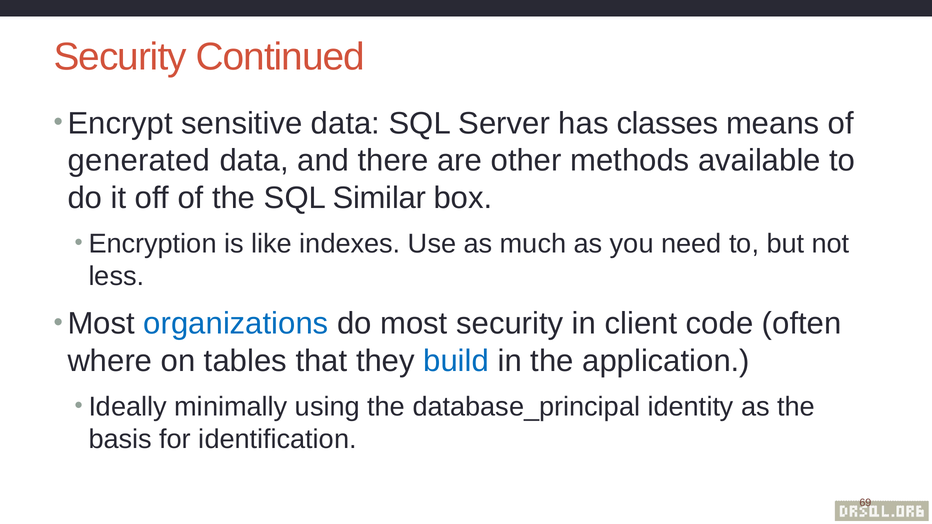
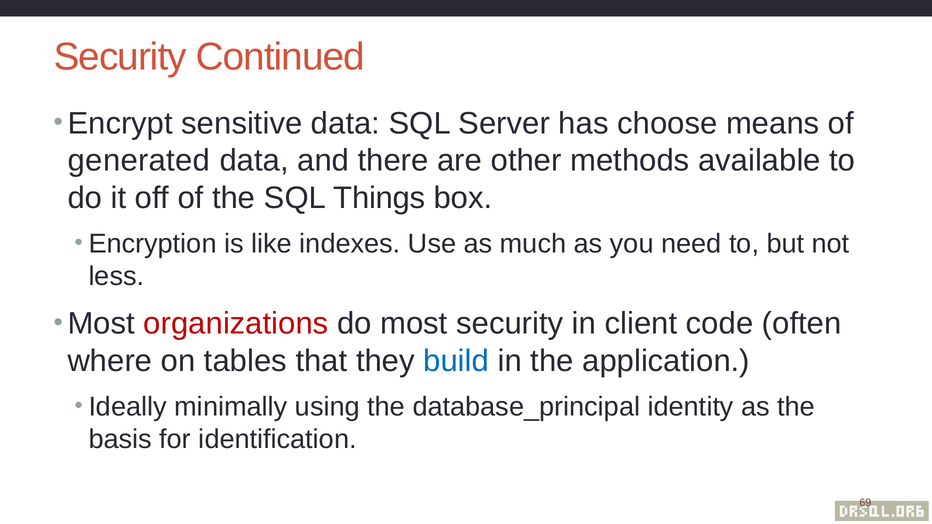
classes: classes -> choose
Similar: Similar -> Things
organizations colour: blue -> red
